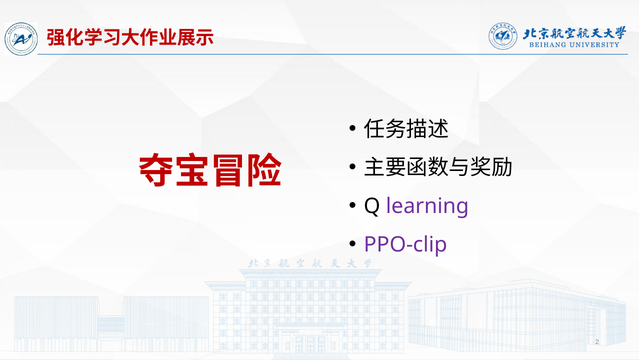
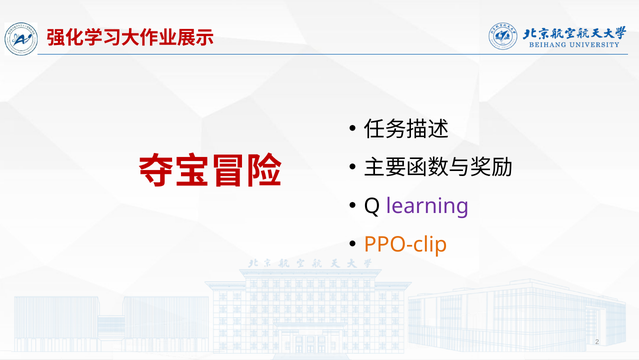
PPO-clip colour: purple -> orange
